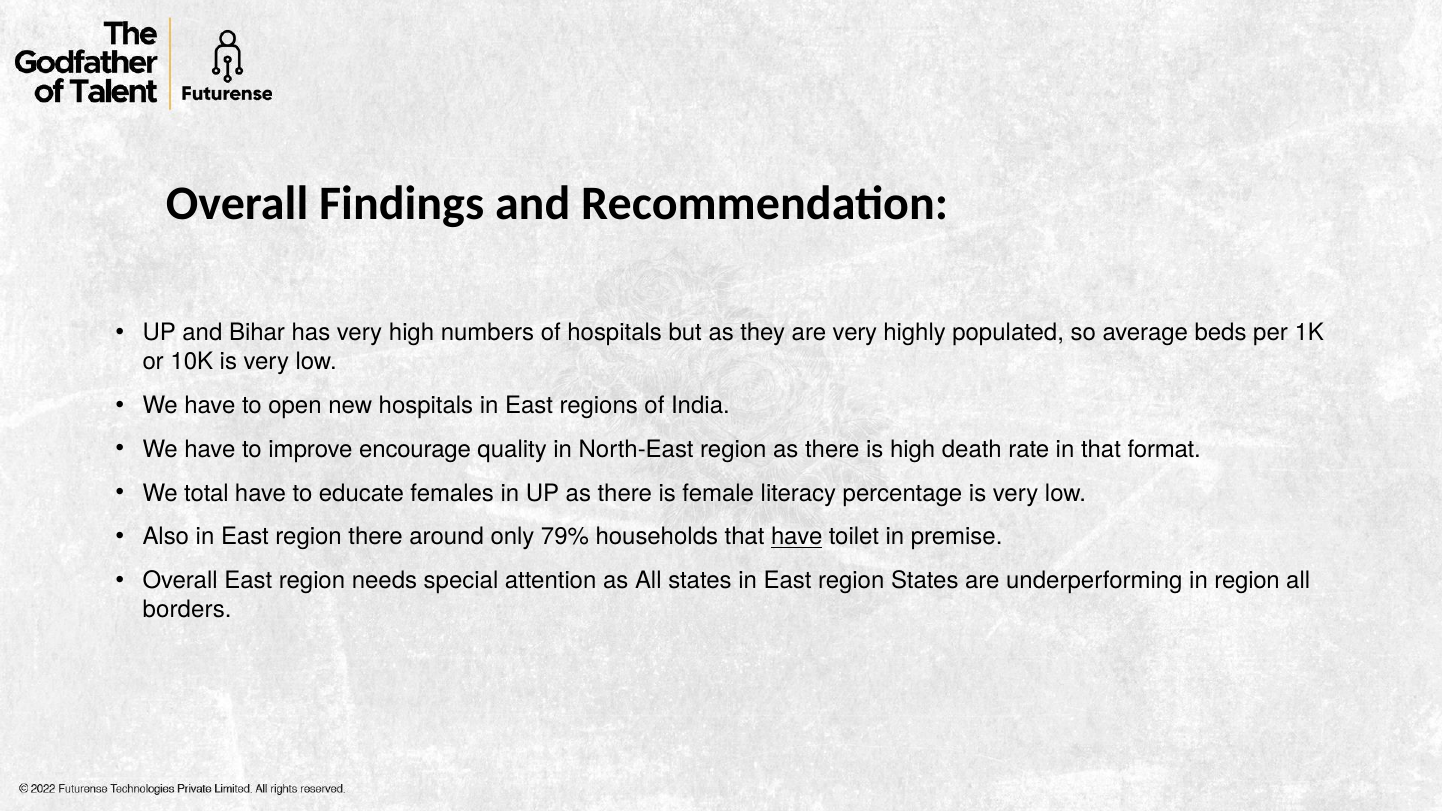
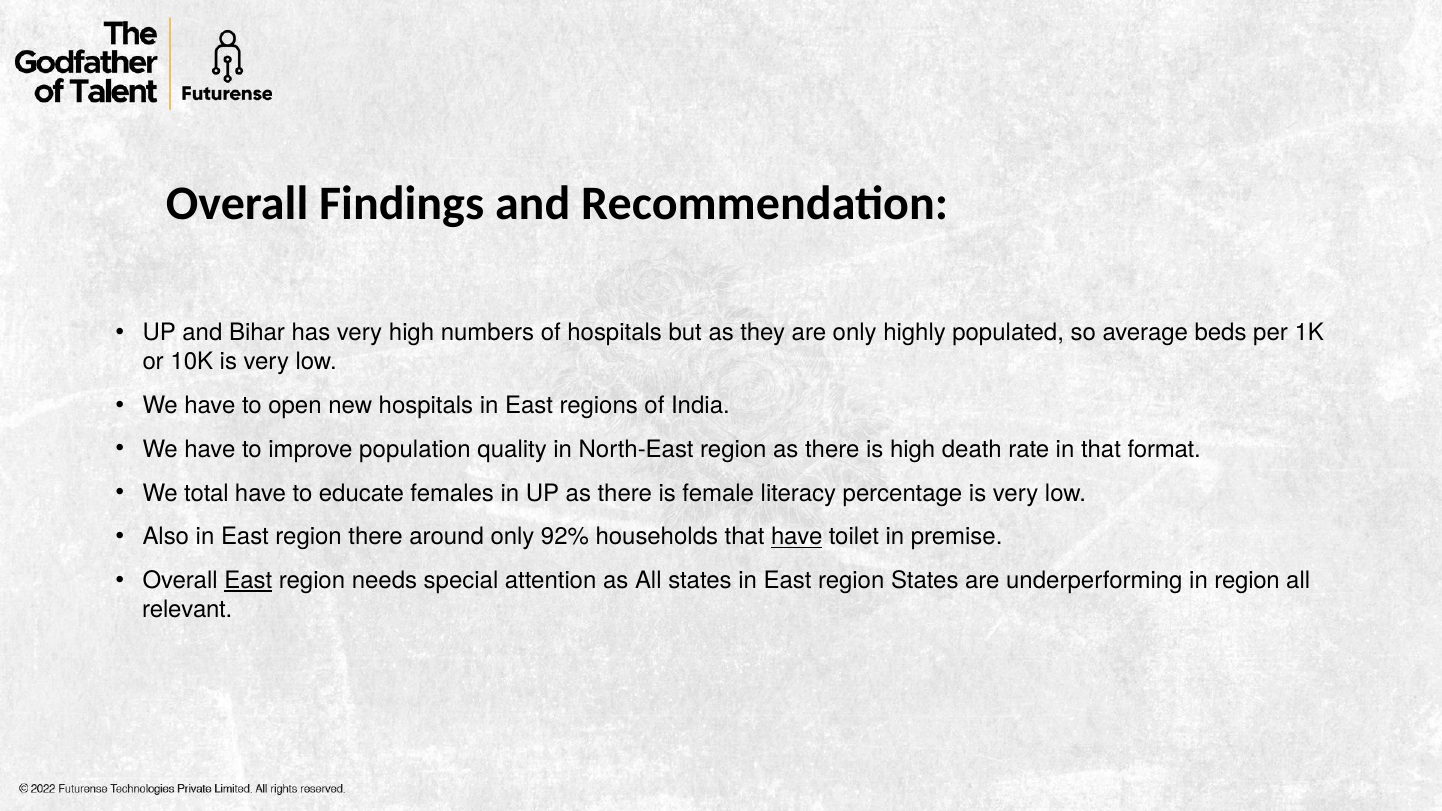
are very: very -> only
encourage: encourage -> population
79%: 79% -> 92%
East at (248, 581) underline: none -> present
borders: borders -> relevant
